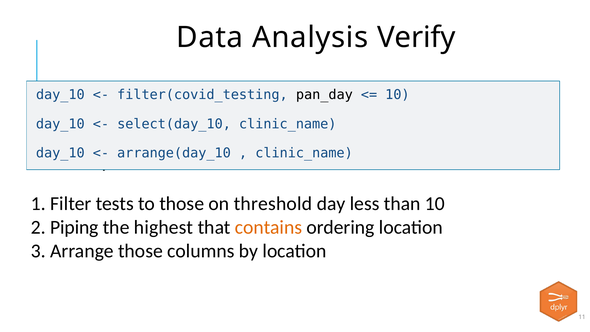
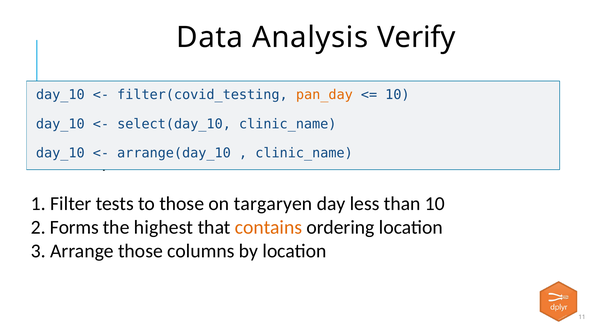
pan_day colour: black -> orange
threshold: threshold -> targaryen
Piping: Piping -> Forms
